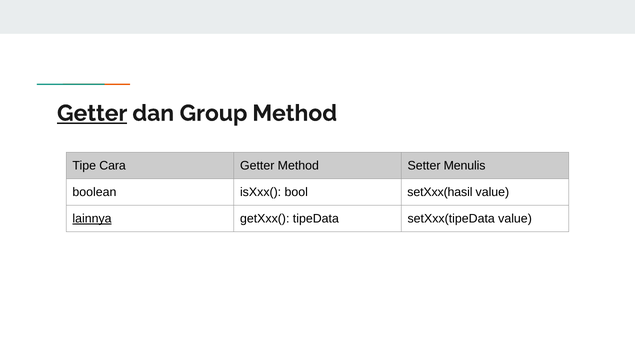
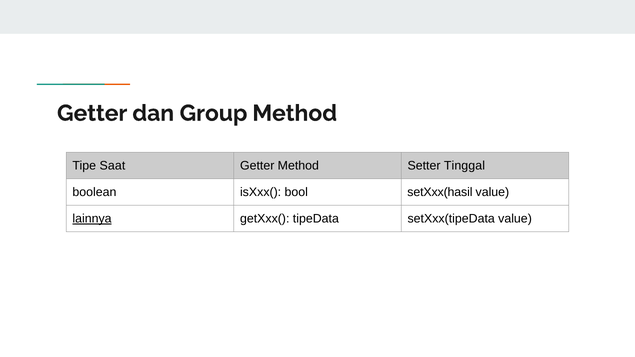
Getter at (92, 113) underline: present -> none
Cara: Cara -> Saat
Menulis: Menulis -> Tinggal
